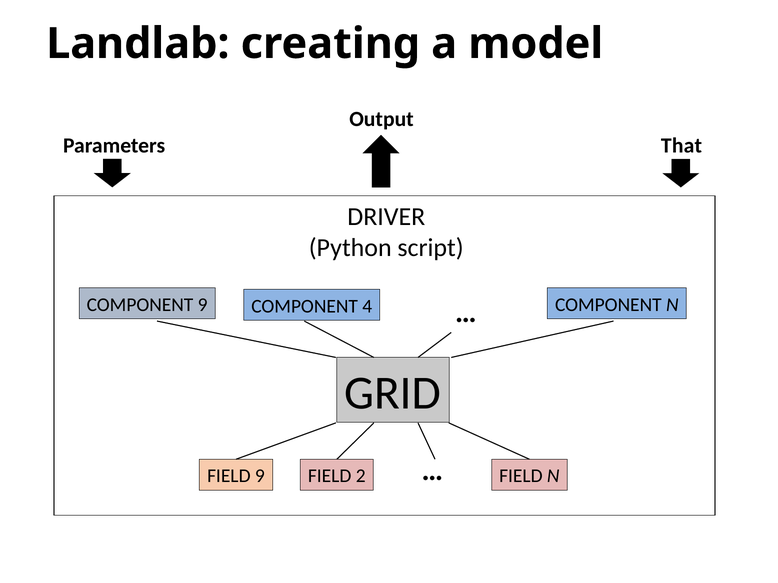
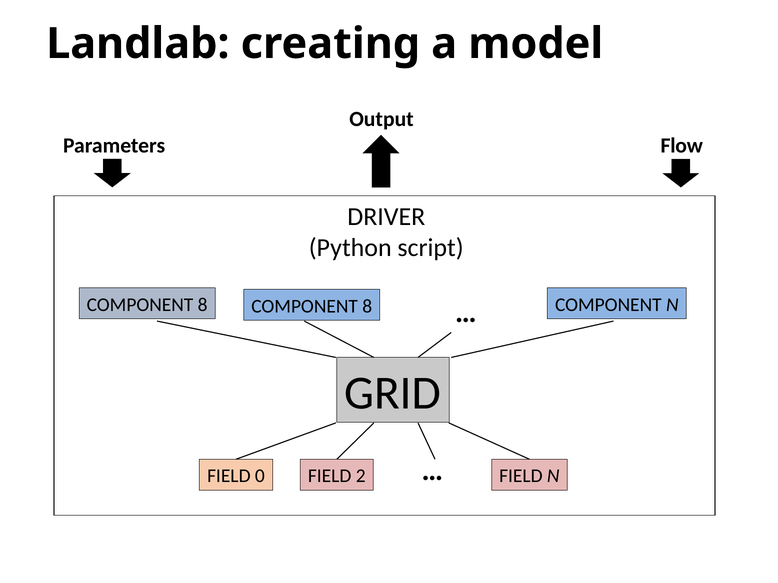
That: That -> Flow
9 at (203, 305): 9 -> 8
4 at (367, 306): 4 -> 8
FIELD 9: 9 -> 0
